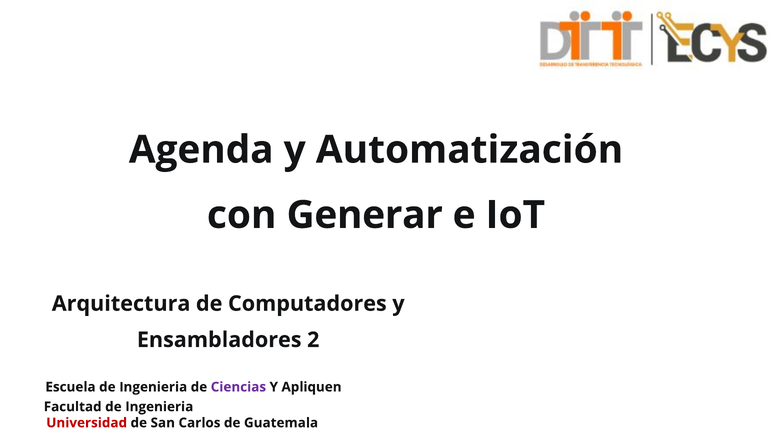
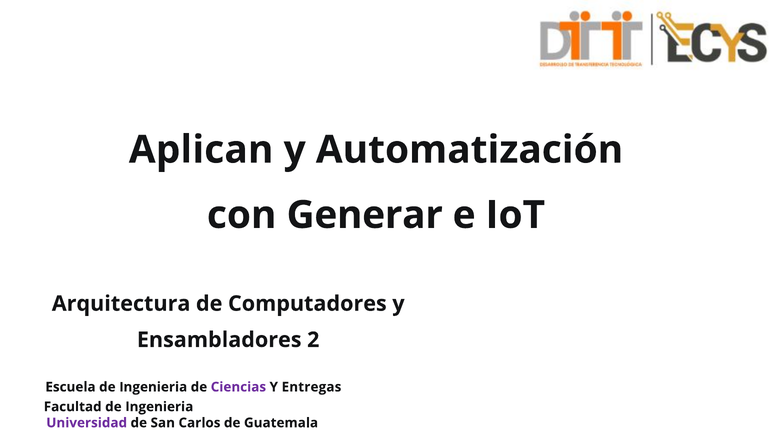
Agenda: Agenda -> Aplican
Apliquen: Apliquen -> Entregas
Universidad colour: red -> purple
